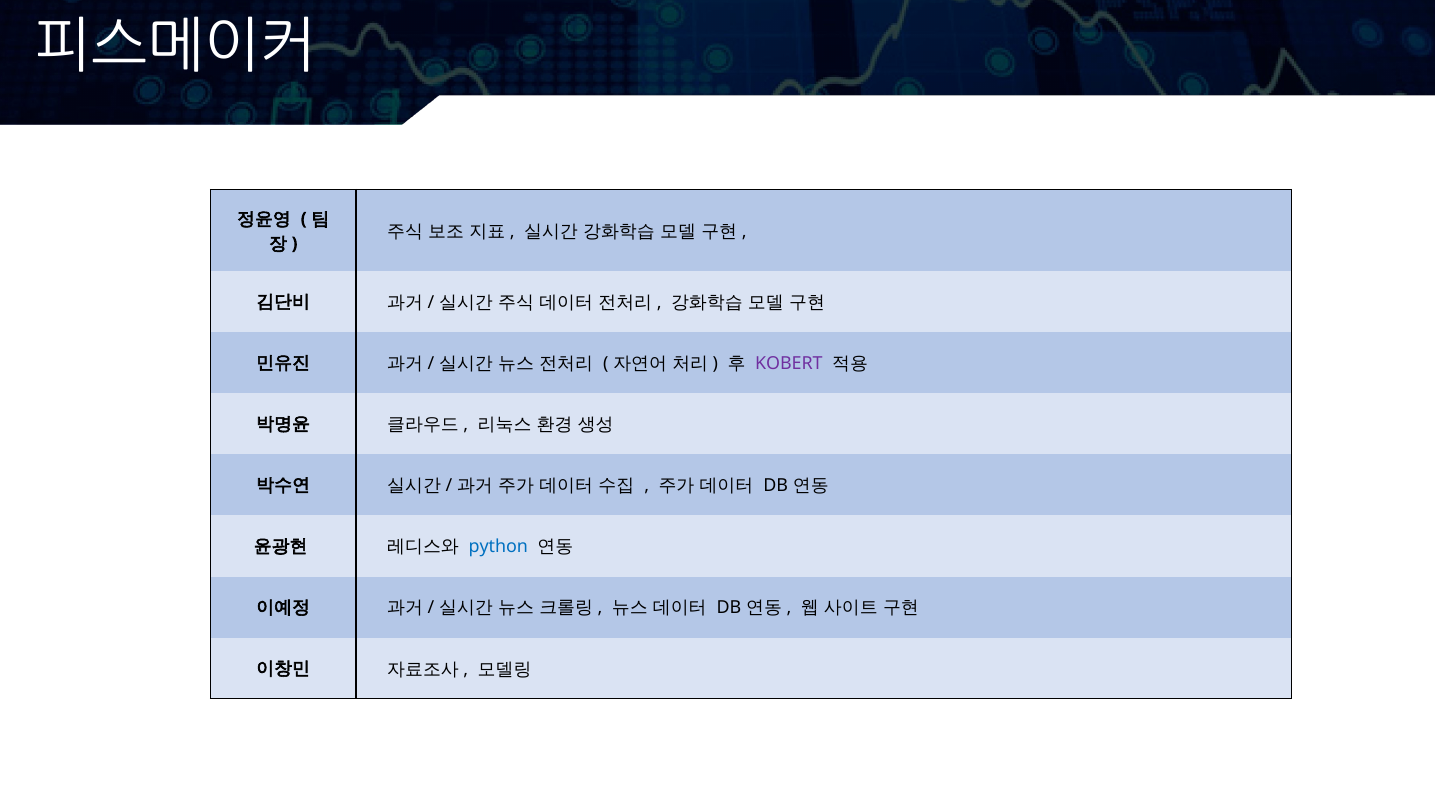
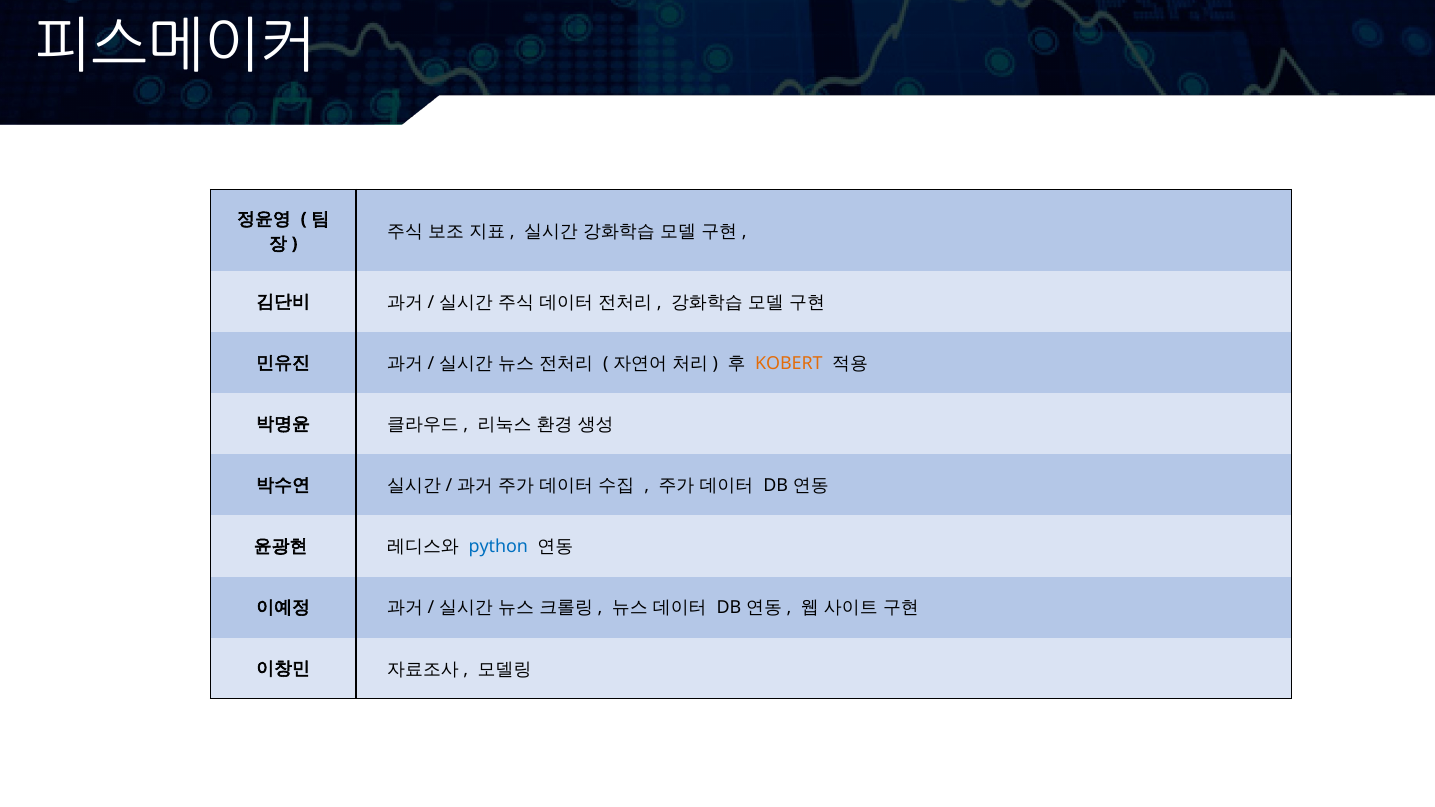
KOBERT colour: purple -> orange
